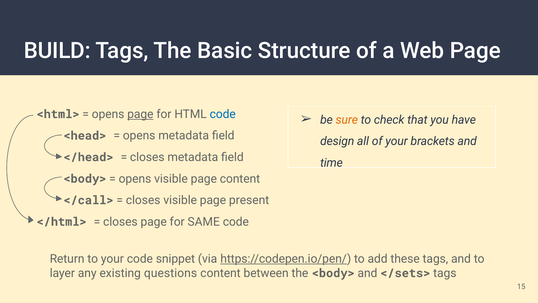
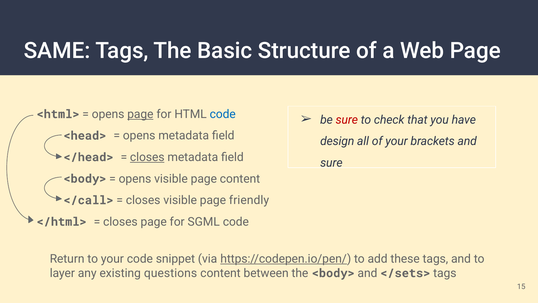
BUILD: BUILD -> SAME
sure at (347, 120) colour: orange -> red
closes at (147, 157) underline: none -> present
time at (331, 163): time -> sure
present: present -> friendly
SAME: SAME -> SGML
